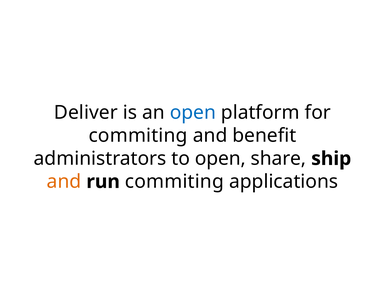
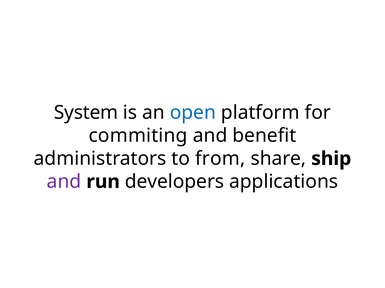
Deliver: Deliver -> System
to open: open -> from
and at (64, 182) colour: orange -> purple
run commiting: commiting -> developers
